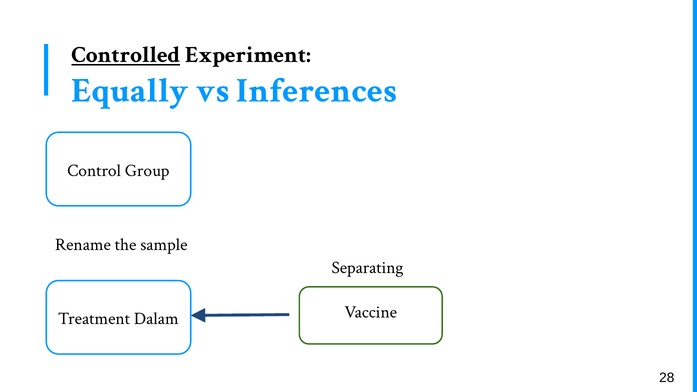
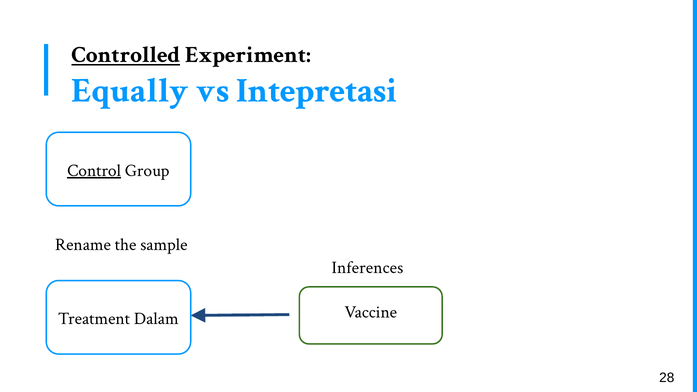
Inferences: Inferences -> Intepretasi
Control underline: none -> present
Separating: Separating -> Inferences
